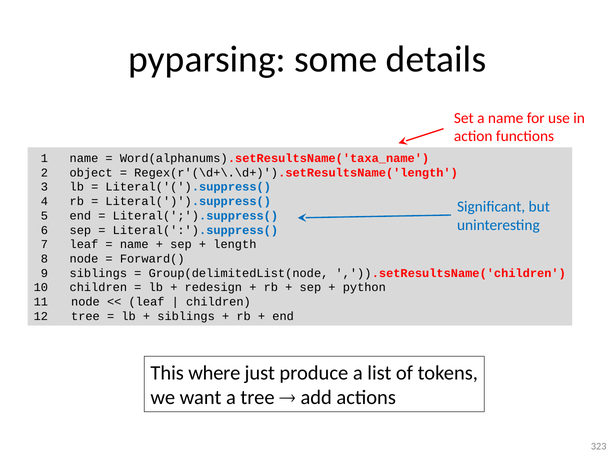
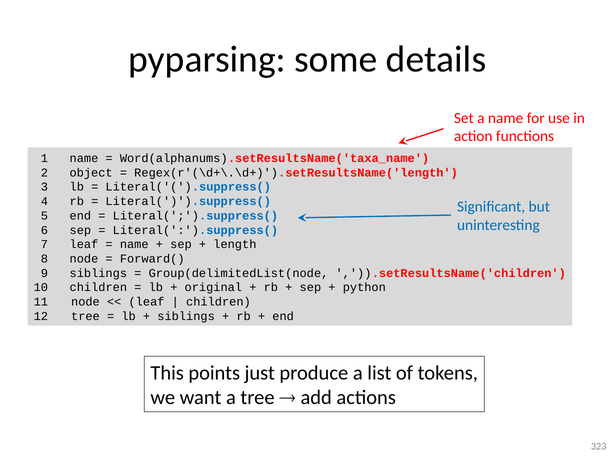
redesign: redesign -> original
where: where -> points
